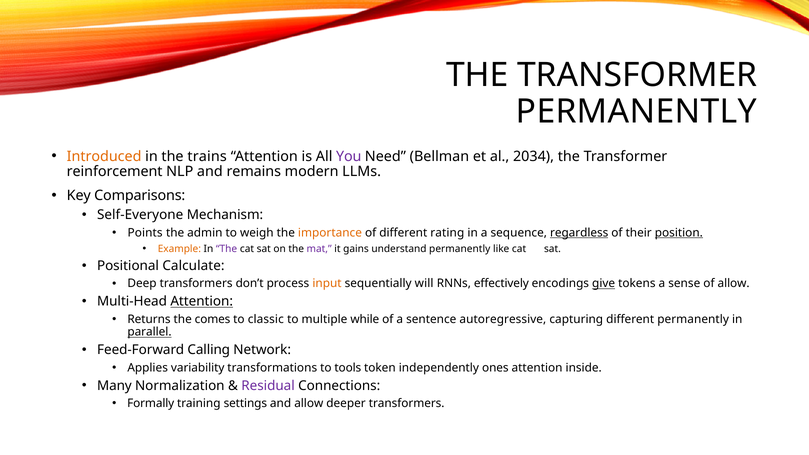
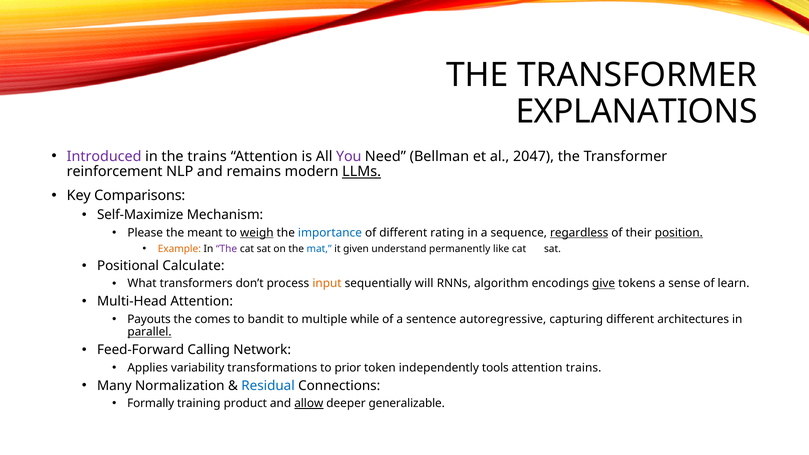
PERMANENTLY at (636, 112): PERMANENTLY -> EXPLANATIONS
Introduced colour: orange -> purple
2034: 2034 -> 2047
LLMs underline: none -> present
Self-Everyone: Self-Everyone -> Self-Maximize
Points: Points -> Please
admin: admin -> meant
weigh underline: none -> present
importance colour: orange -> blue
mat colour: purple -> blue
gains: gains -> given
Deep: Deep -> What
effectively: effectively -> algorithm
of allow: allow -> learn
Attention at (202, 301) underline: present -> none
Returns: Returns -> Payouts
classic: classic -> bandit
different permanently: permanently -> architectures
tools: tools -> prior
ones: ones -> tools
attention inside: inside -> trains
Residual colour: purple -> blue
settings: settings -> product
allow at (309, 404) underline: none -> present
deeper transformers: transformers -> generalizable
